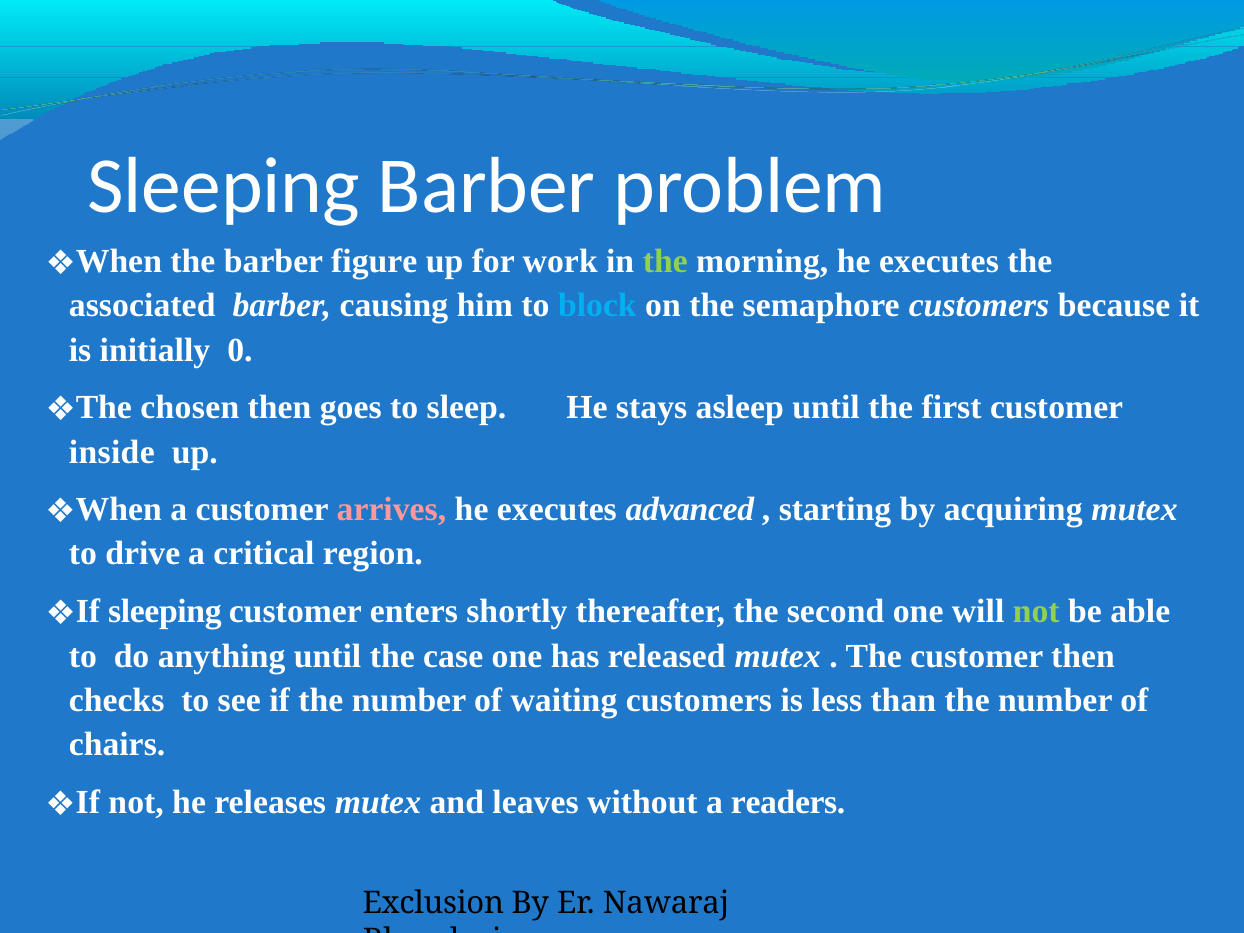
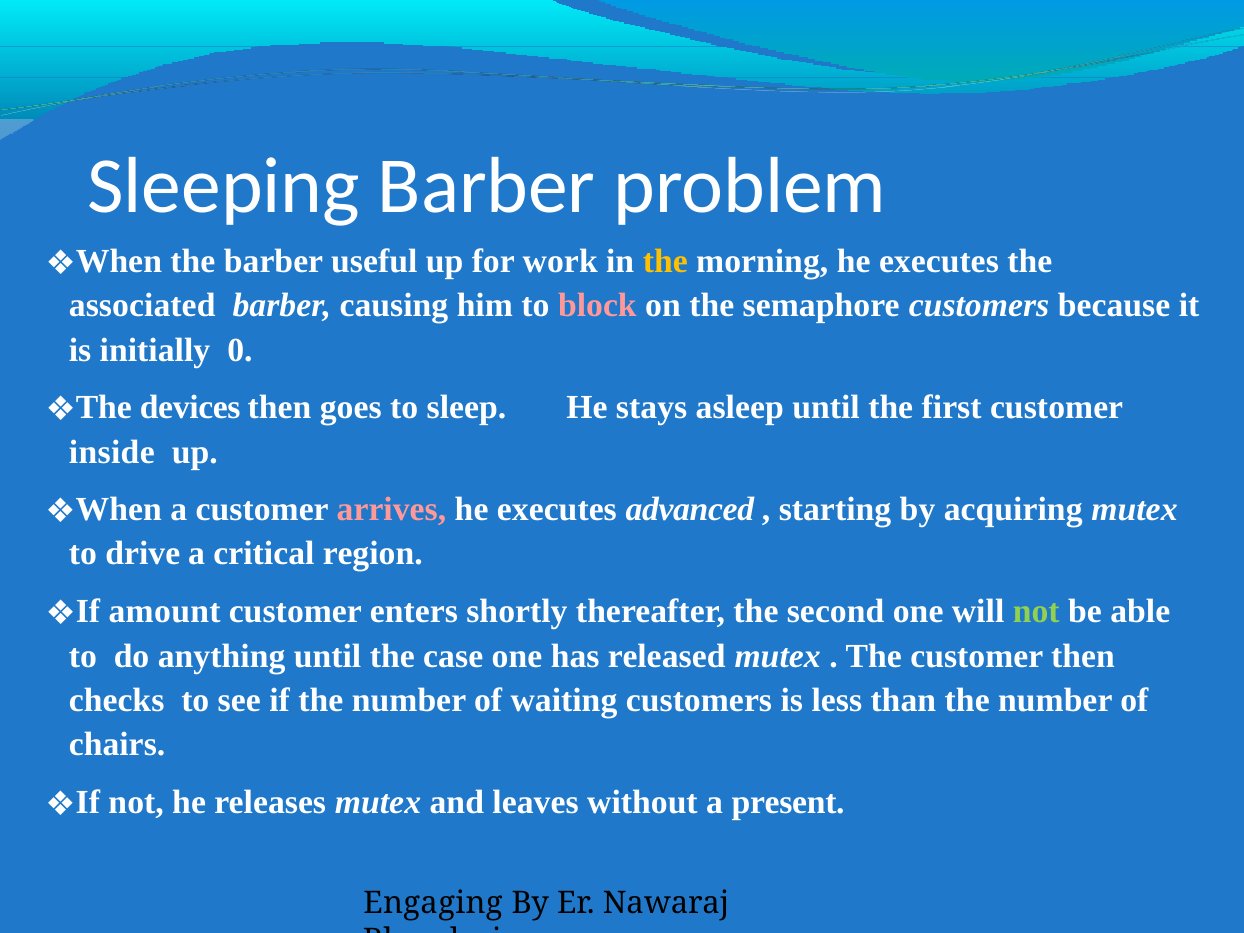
figure: figure -> useful
the at (665, 261) colour: light green -> yellow
block colour: light blue -> pink
chosen: chosen -> devices
sleeping at (165, 611): sleeping -> amount
readers: readers -> present
Exclusion: Exclusion -> Engaging
